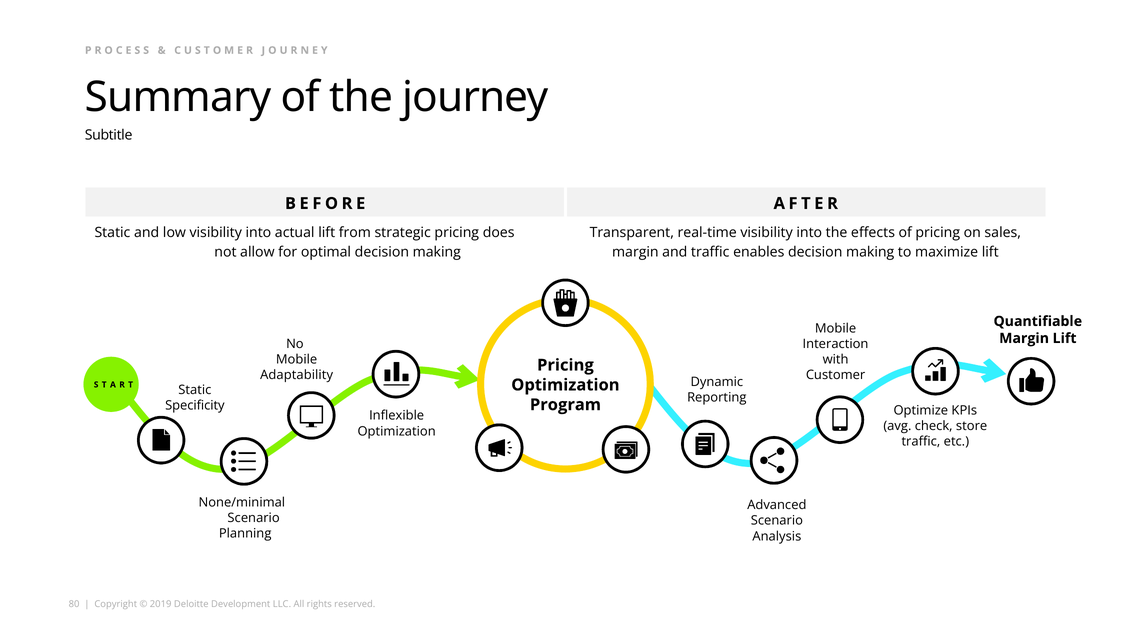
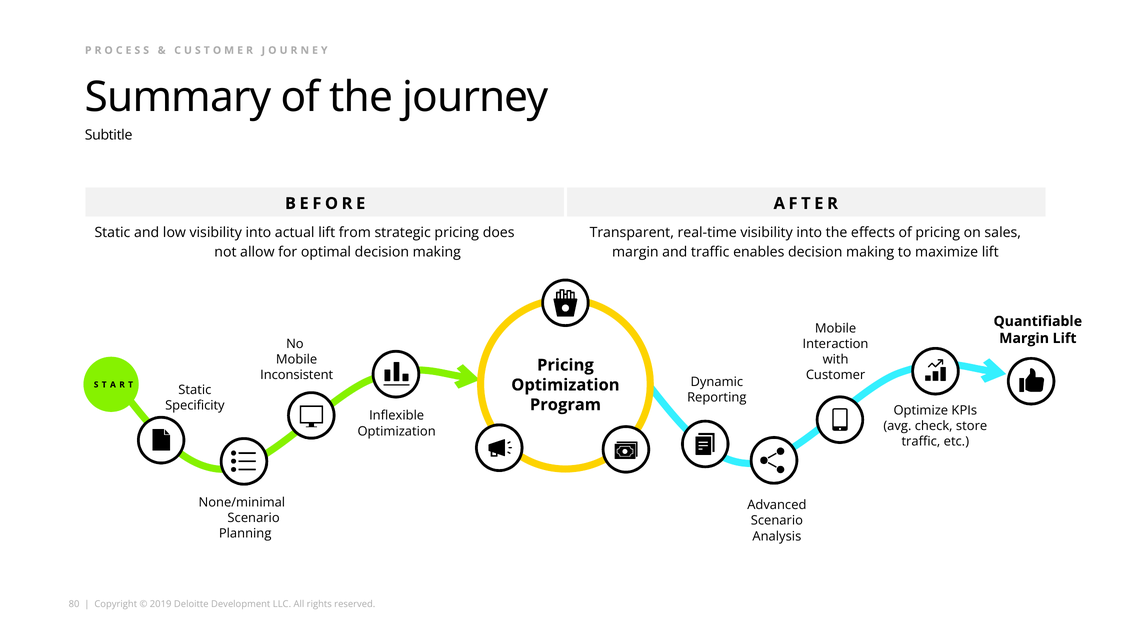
Adaptability: Adaptability -> Inconsistent
